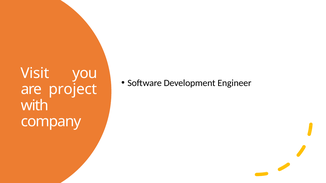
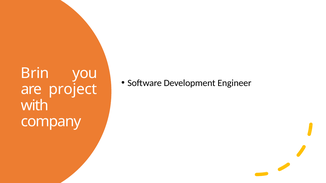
Visit: Visit -> Brin
